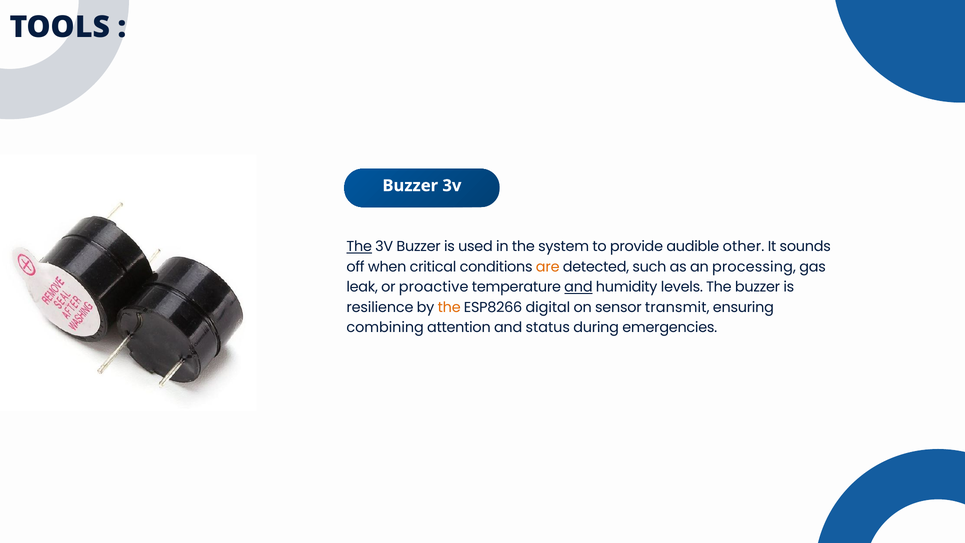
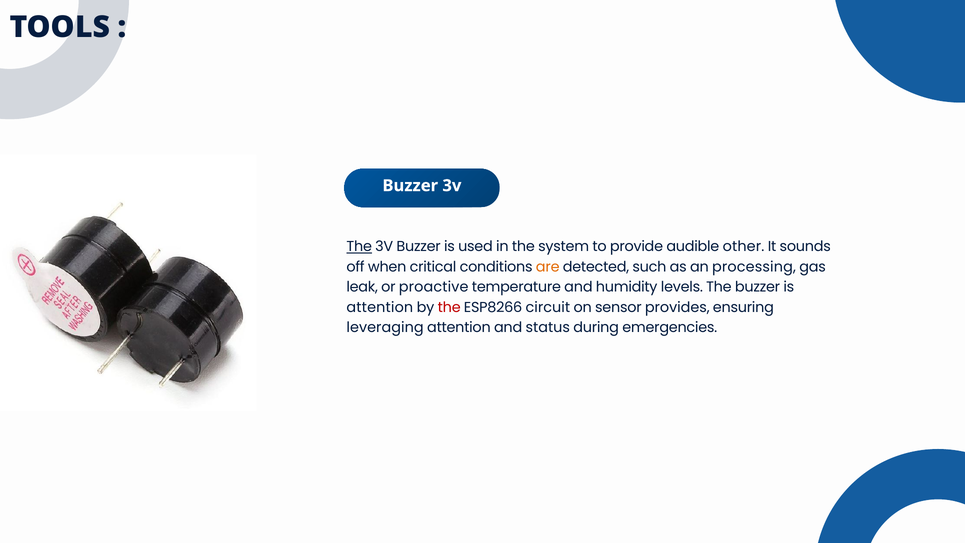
and at (578, 287) underline: present -> none
resilience at (380, 307): resilience -> attention
the at (449, 307) colour: orange -> red
digital: digital -> circuit
transmit: transmit -> provides
combining: combining -> leveraging
